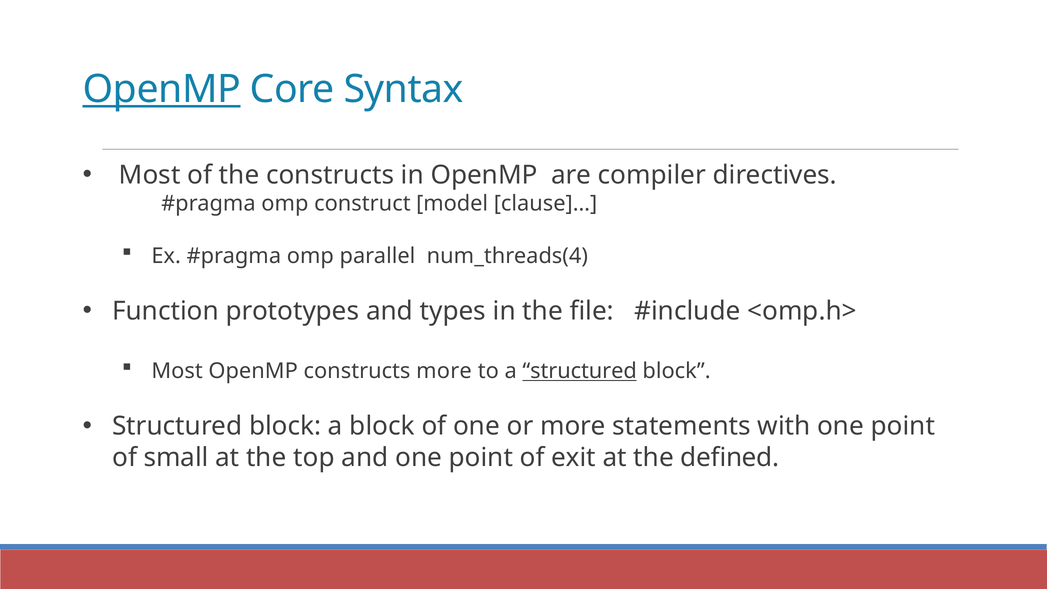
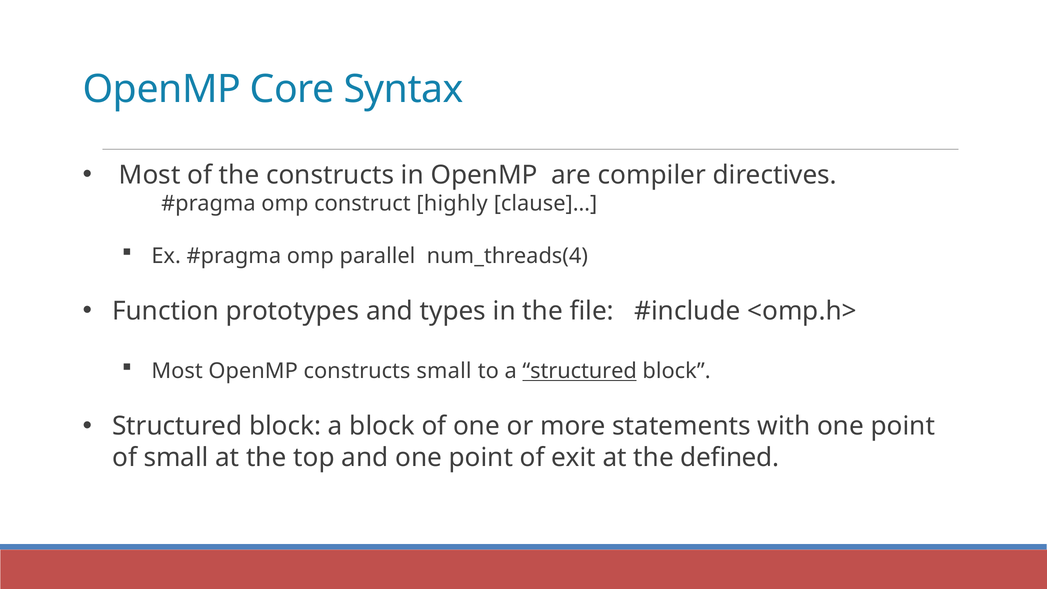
OpenMP at (162, 89) underline: present -> none
model: model -> highly
constructs more: more -> small
